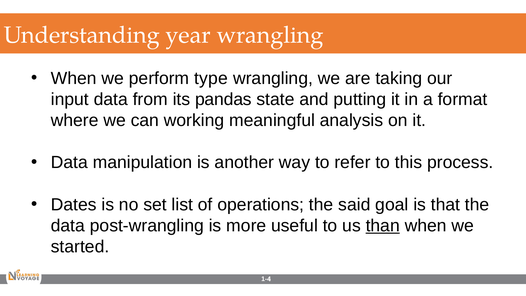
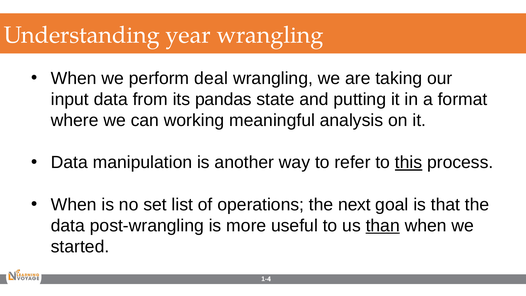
type: type -> deal
this underline: none -> present
Dates at (74, 204): Dates -> When
said: said -> next
